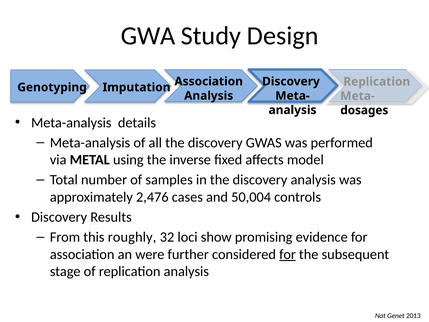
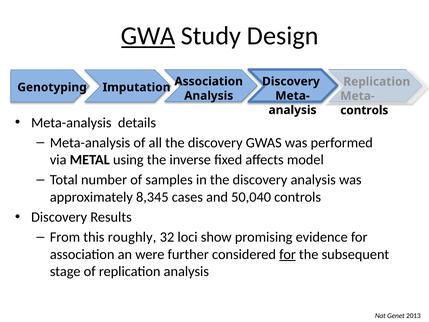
GWA underline: none -> present
dosages at (364, 110): dosages -> controls
2,476: 2,476 -> 8,345
50,004: 50,004 -> 50,040
